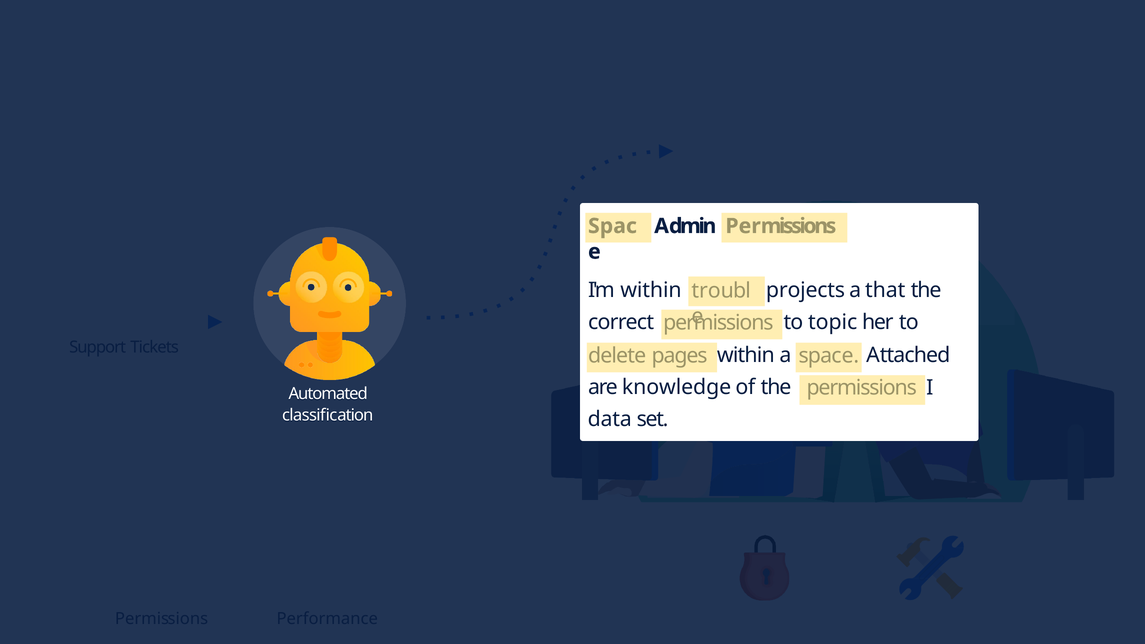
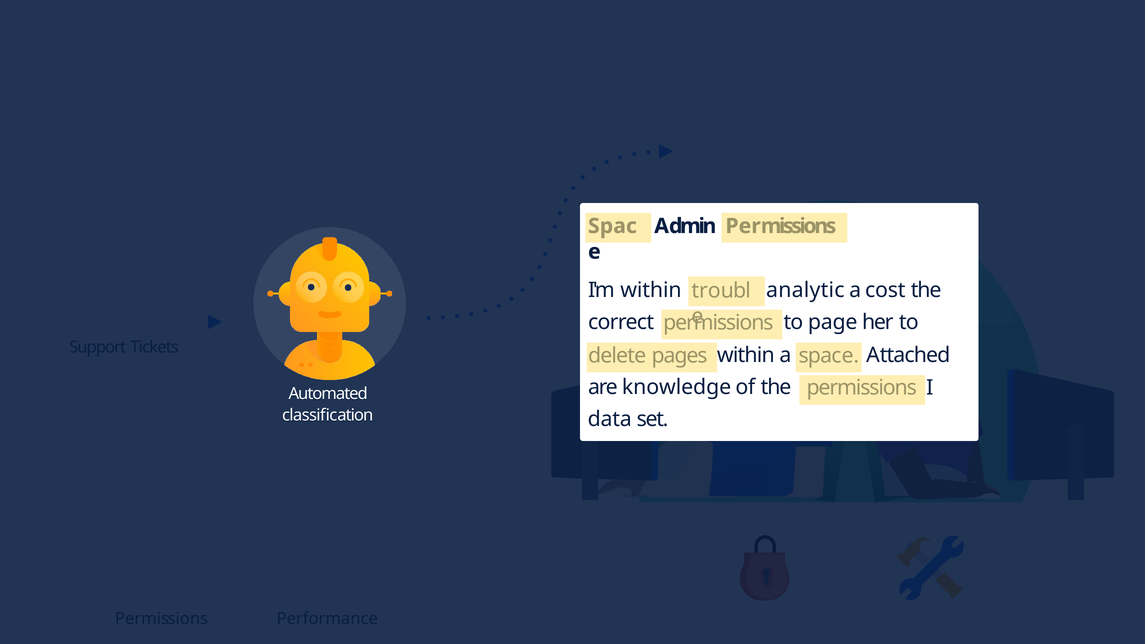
projects: projects -> analytic
that: that -> cost
topic: topic -> page
